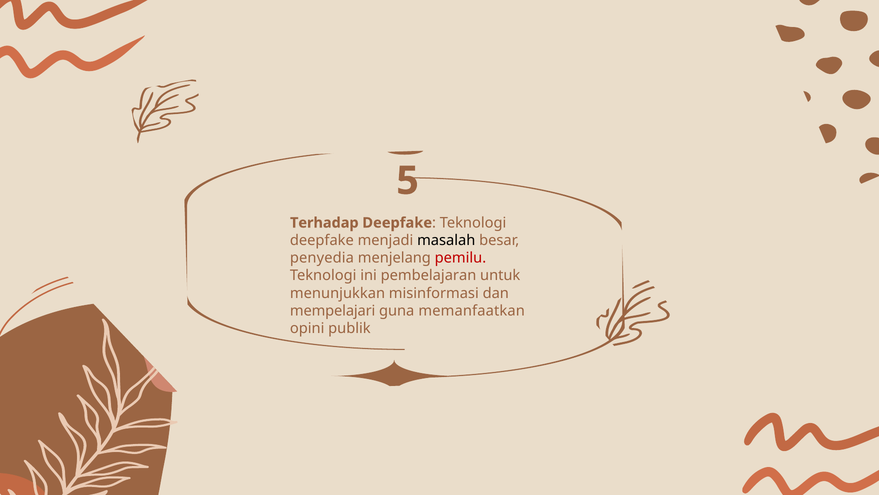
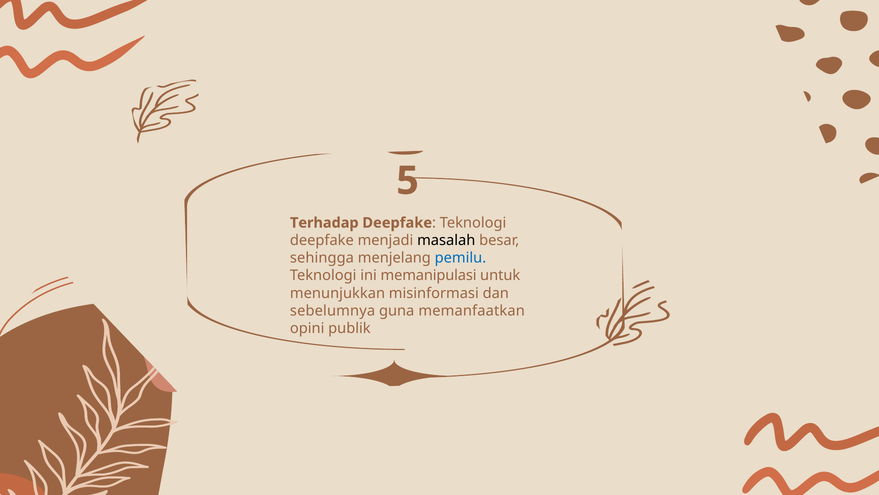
penyedia: penyedia -> sehingga
pemilu colour: red -> blue
pembelajaran: pembelajaran -> memanipulasi
mempelajari: mempelajari -> sebelumnya
